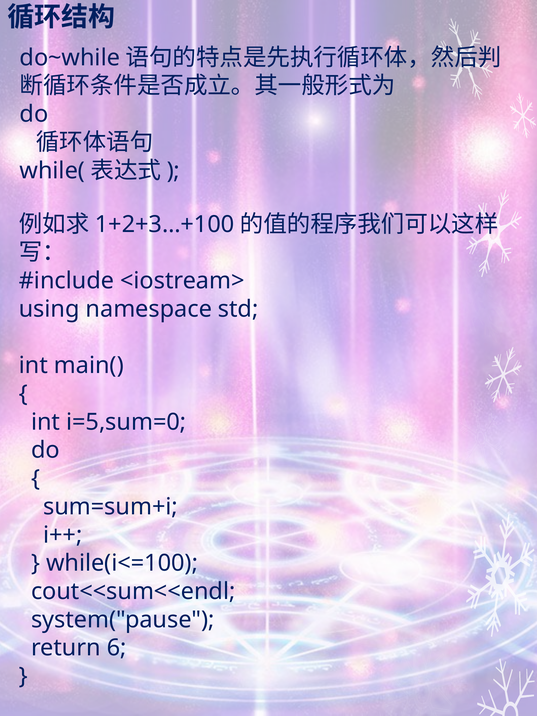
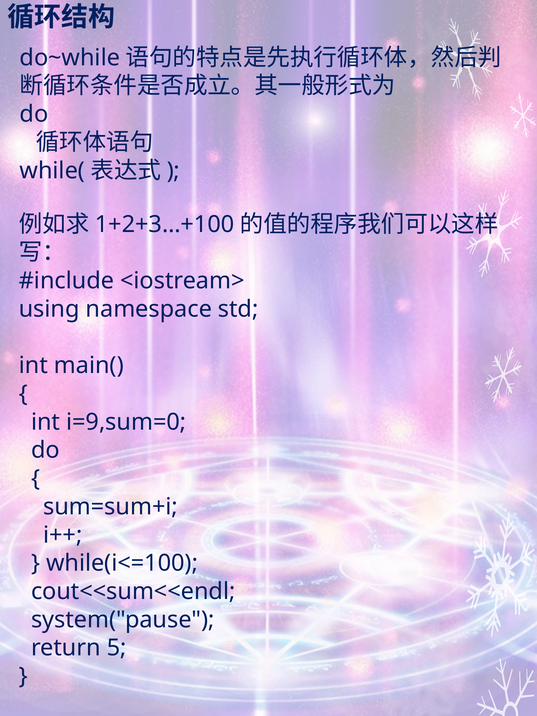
i=5,sum=0: i=5,sum=0 -> i=9,sum=0
6: 6 -> 5
